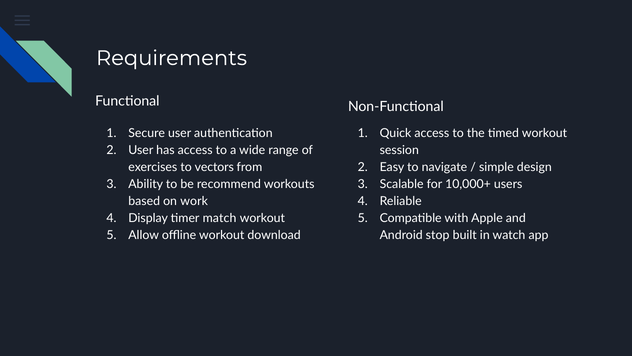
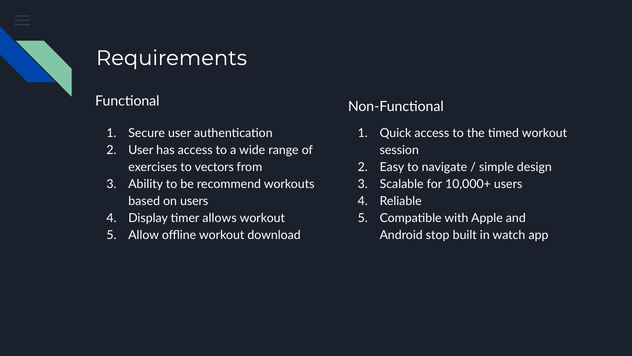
on work: work -> users
match: match -> allows
